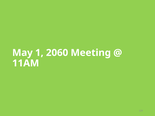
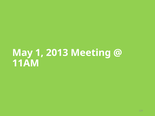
2060: 2060 -> 2013
